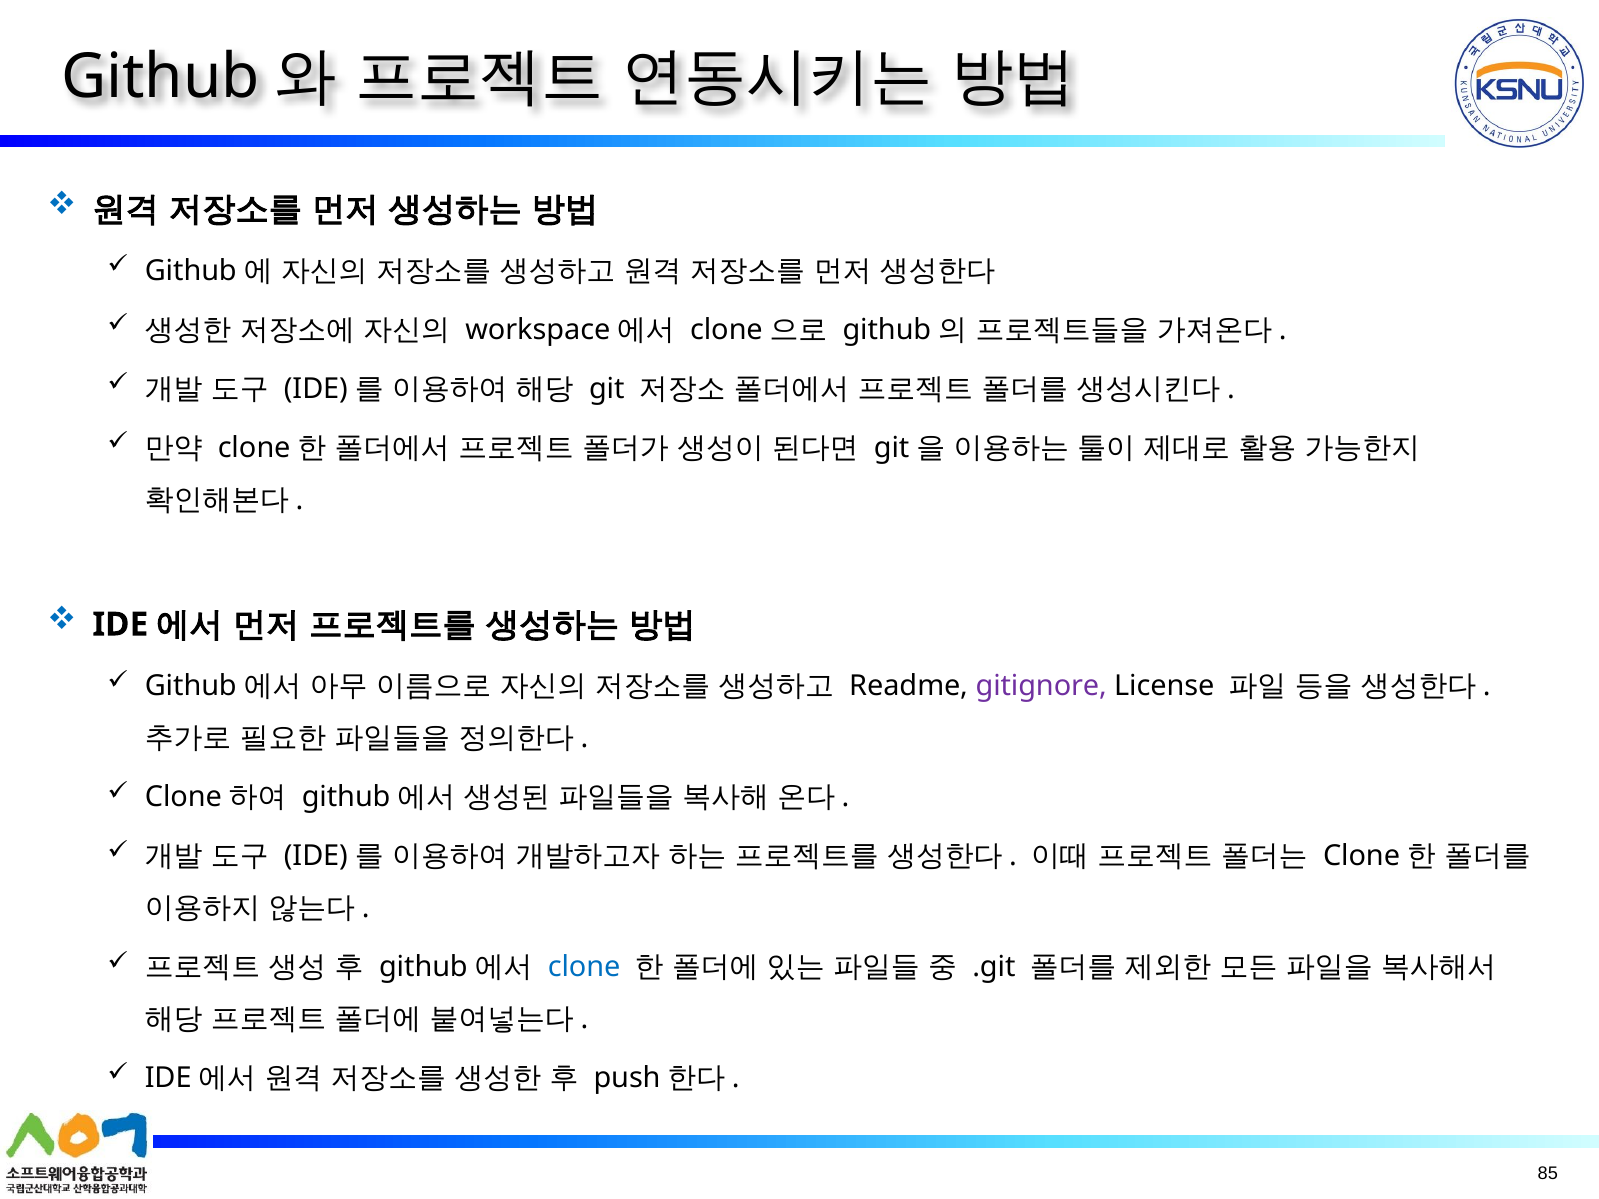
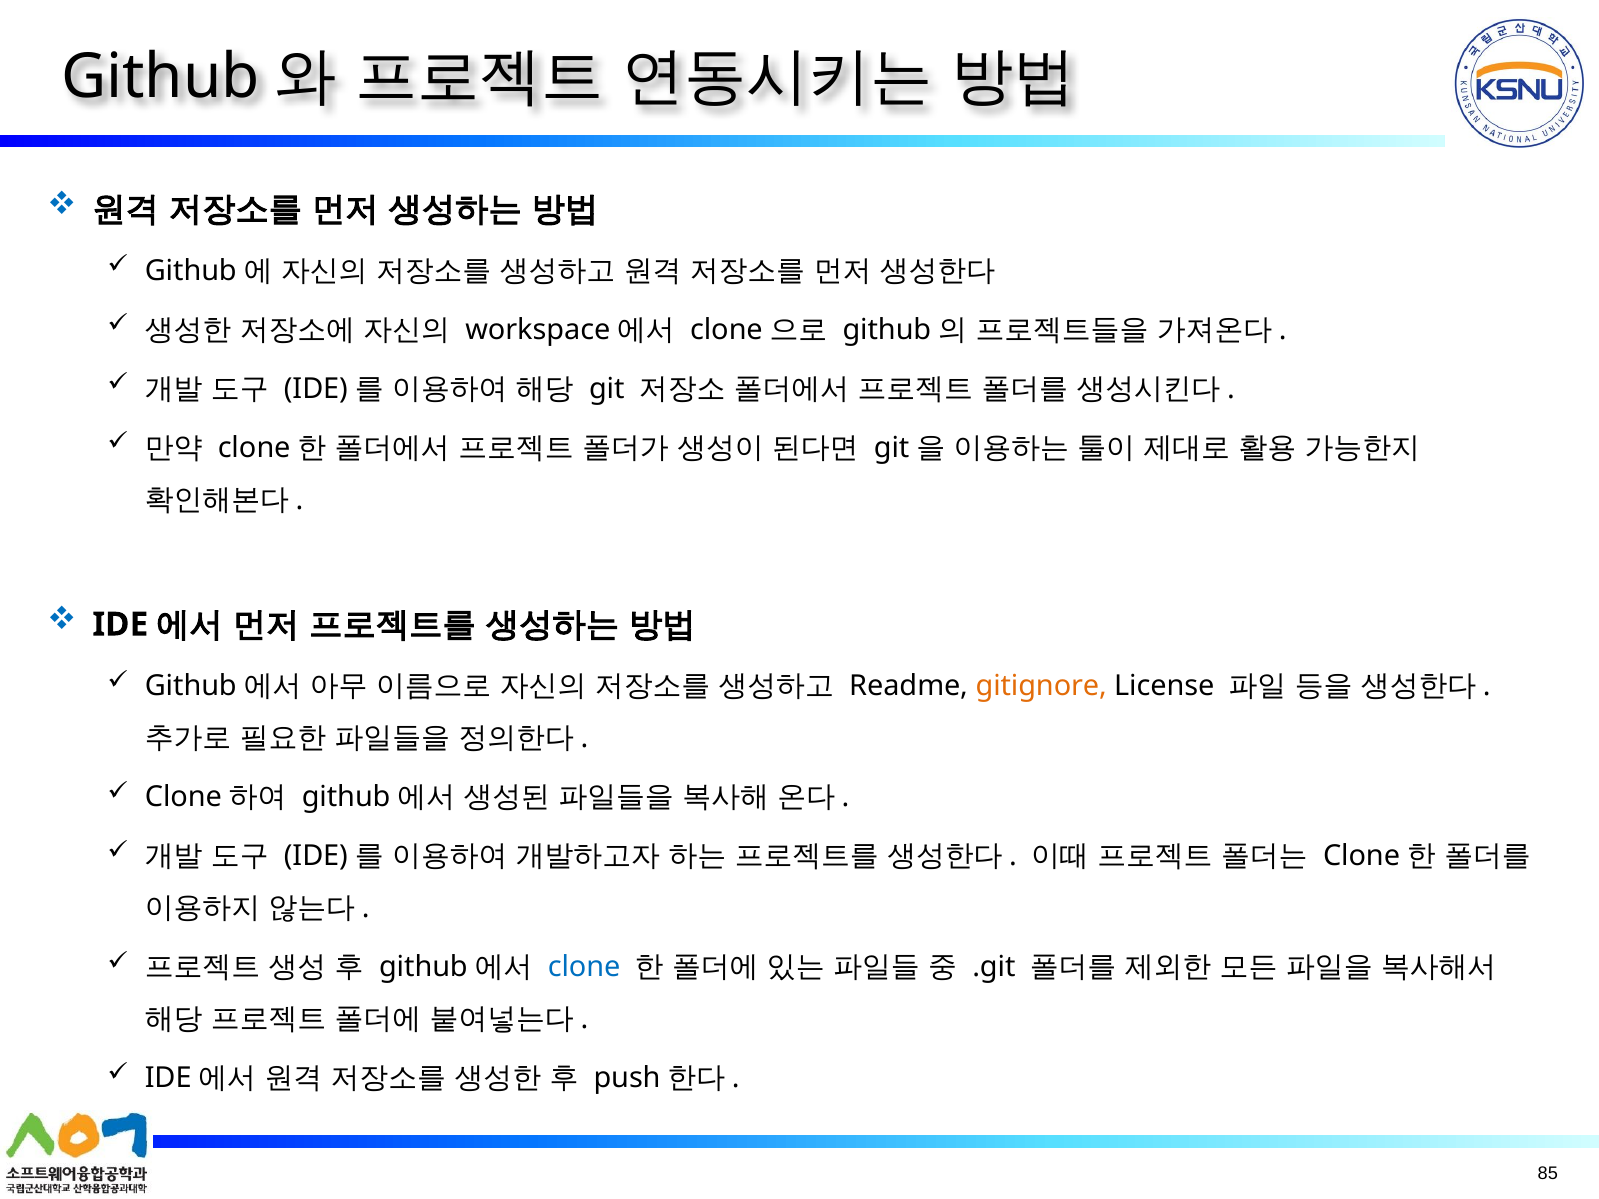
gitignore colour: purple -> orange
